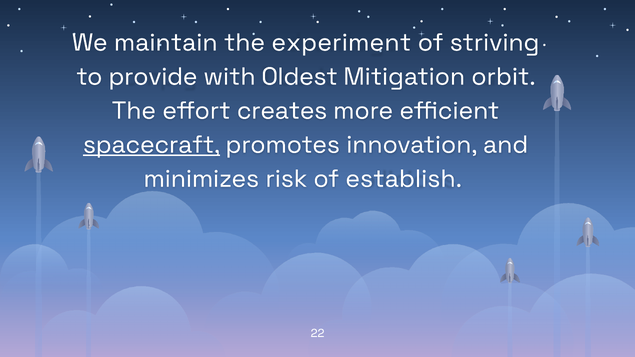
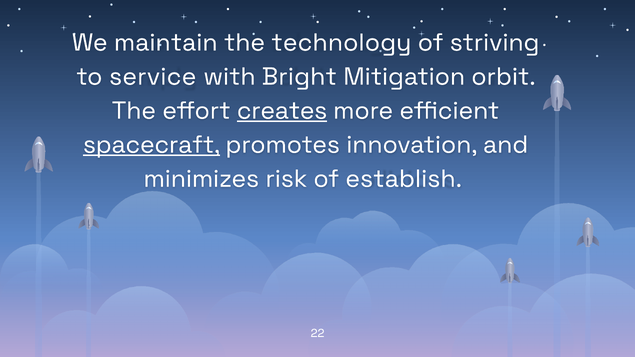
experiment: experiment -> technology
provide: provide -> service
Oldest: Oldest -> Bright
creates underline: none -> present
